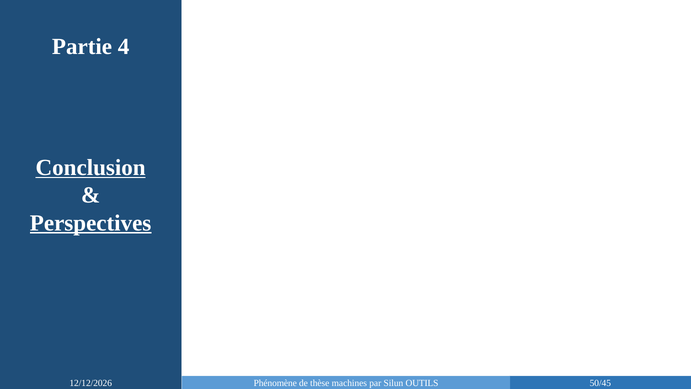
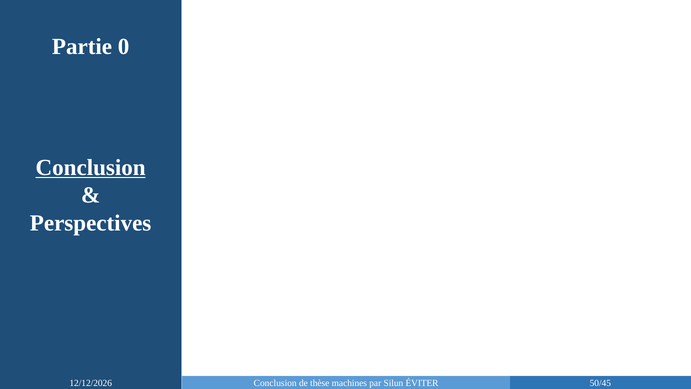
4: 4 -> 0
Perspectives underline: present -> none
Phénomène at (275, 383): Phénomène -> Conclusion
OUTILS: OUTILS -> ÉVITER
